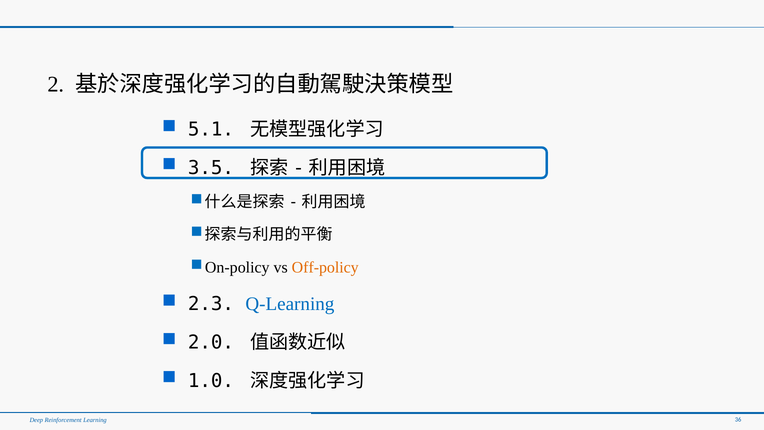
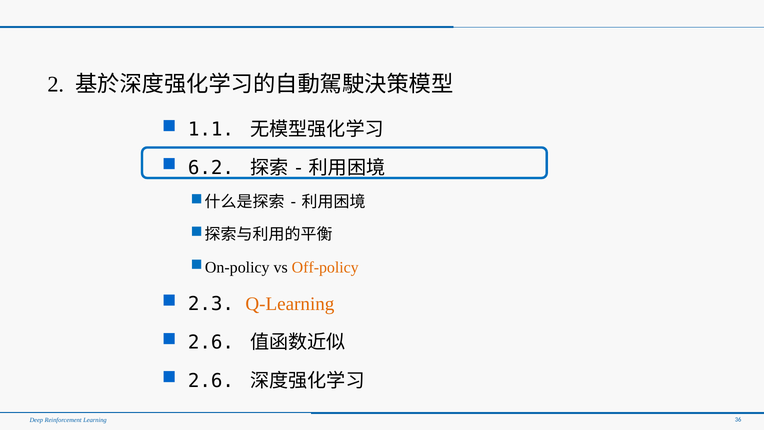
5.1: 5.1 -> 1.1
3.5: 3.5 -> 6.2
Q-Learning colour: blue -> orange
2.0 at (211, 342): 2.0 -> 2.6
1.0 at (211, 381): 1.0 -> 2.6
